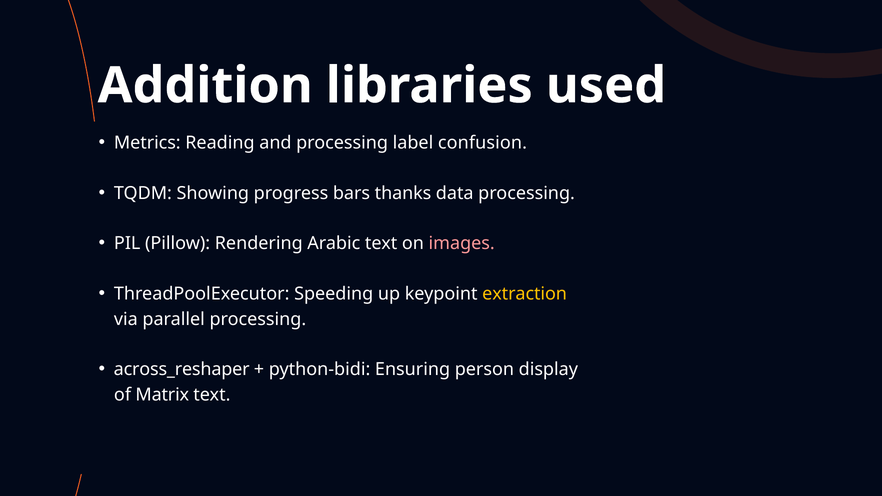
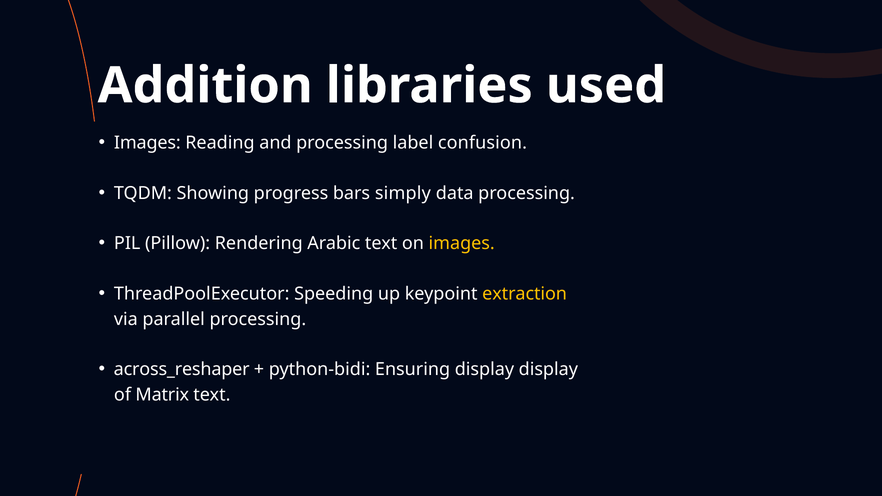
Metrics at (147, 143): Metrics -> Images
thanks: thanks -> simply
images at (462, 244) colour: pink -> yellow
Ensuring person: person -> display
